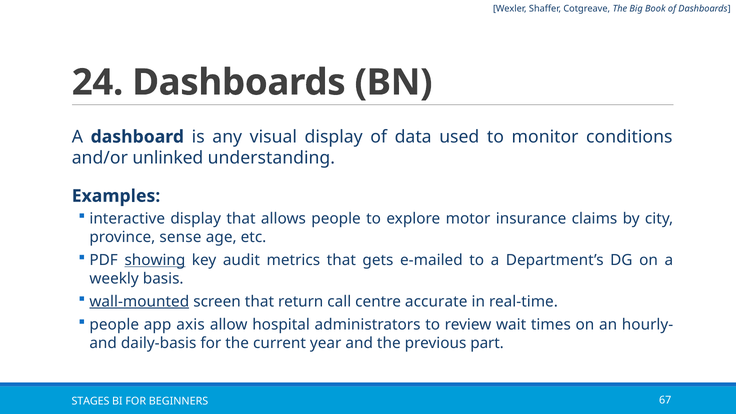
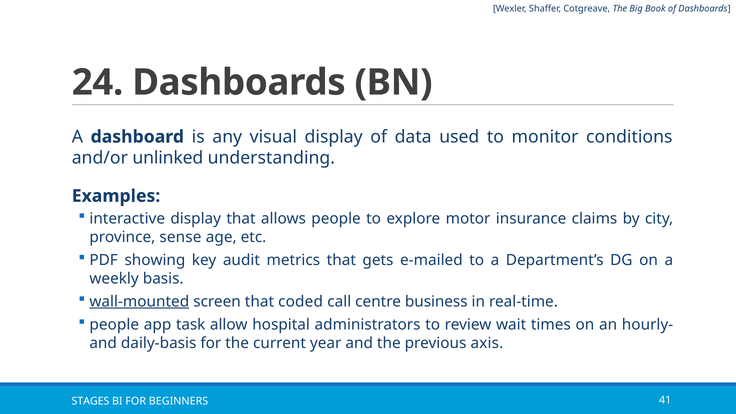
showing underline: present -> none
return: return -> coded
accurate: accurate -> business
axis: axis -> task
part: part -> axis
67: 67 -> 41
